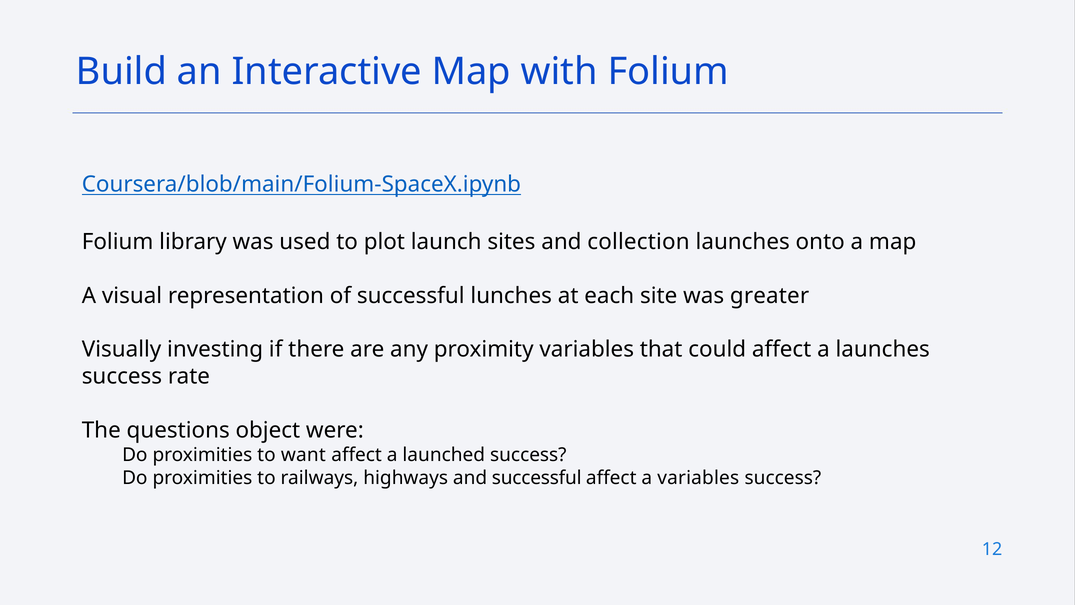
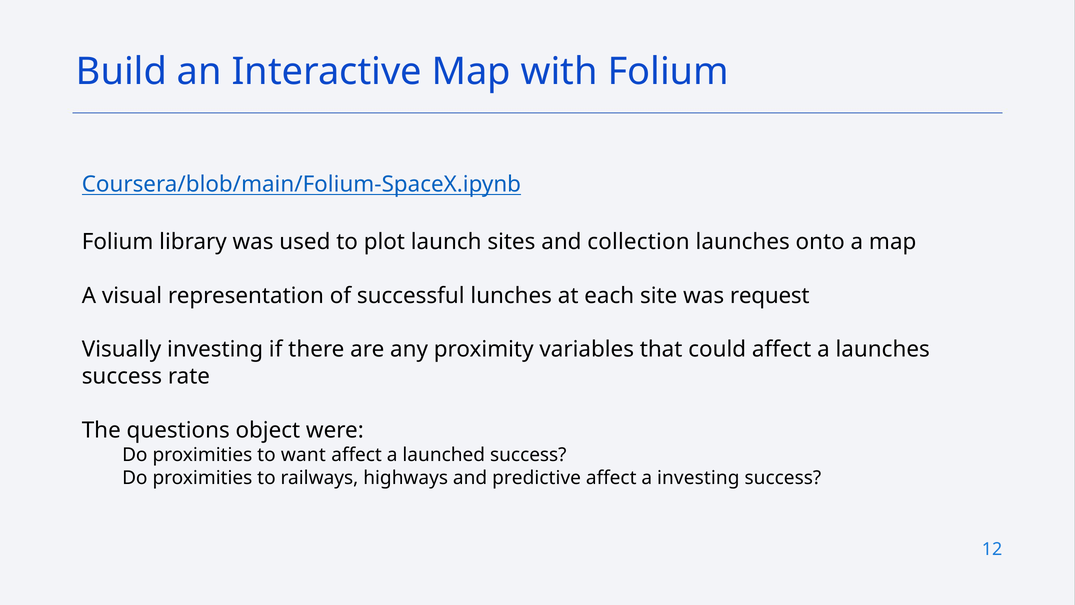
greater: greater -> request
and successful: successful -> predictive
a variables: variables -> investing
